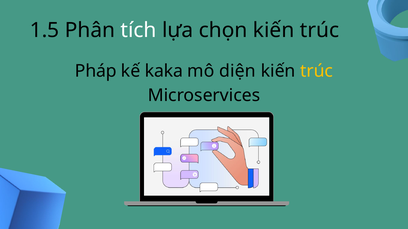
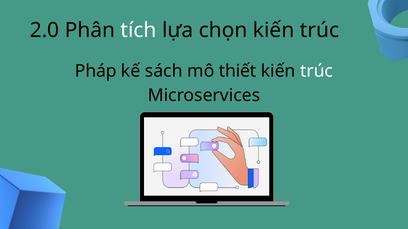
1.5: 1.5 -> 2.0
kaka: kaka -> sách
diện: diện -> thiết
trúc at (317, 71) colour: yellow -> white
